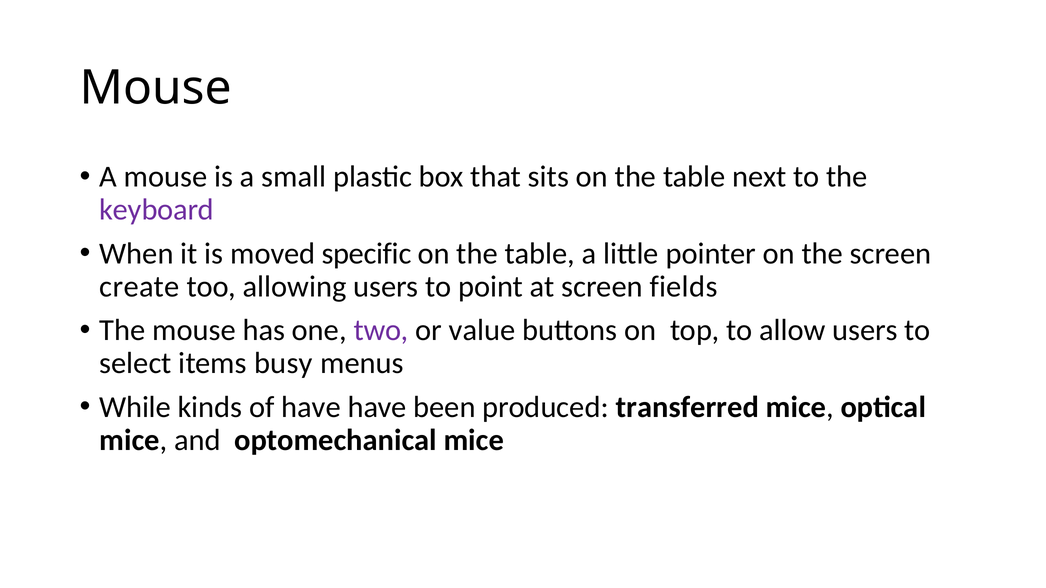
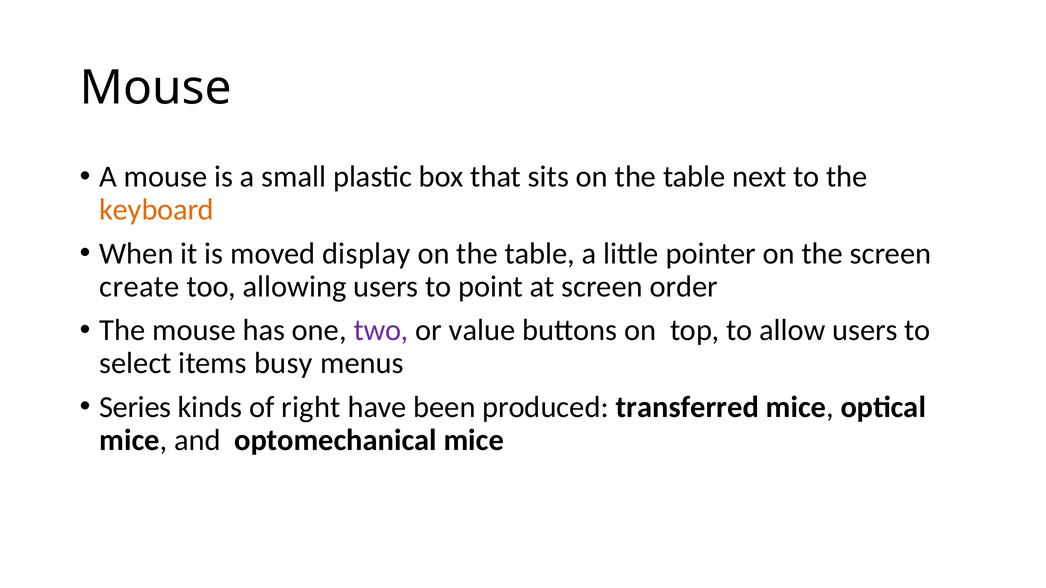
keyboard colour: purple -> orange
specific: specific -> display
fields: fields -> order
While: While -> Series
of have: have -> right
